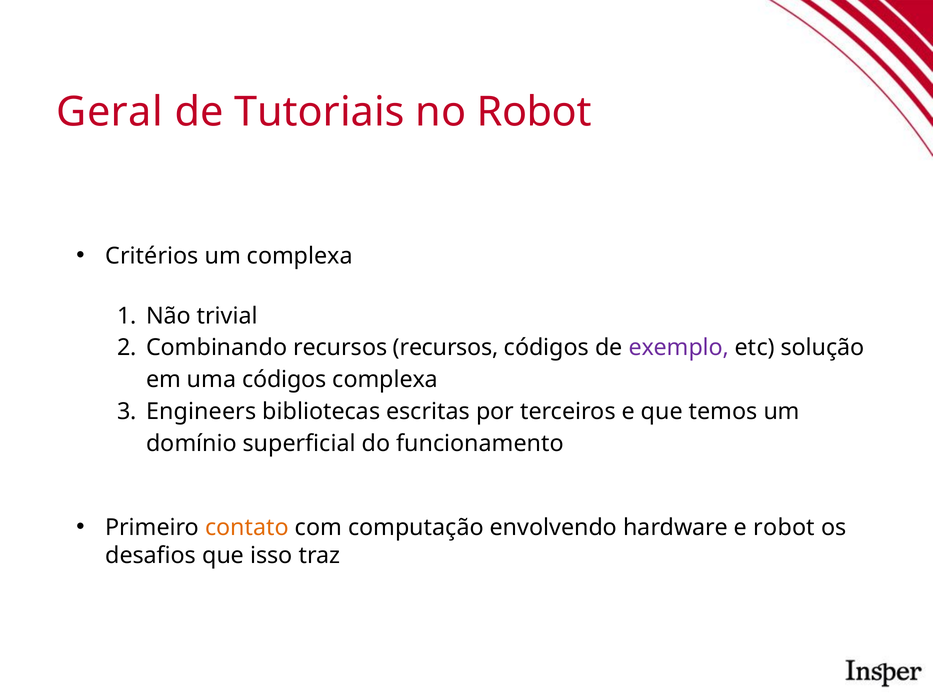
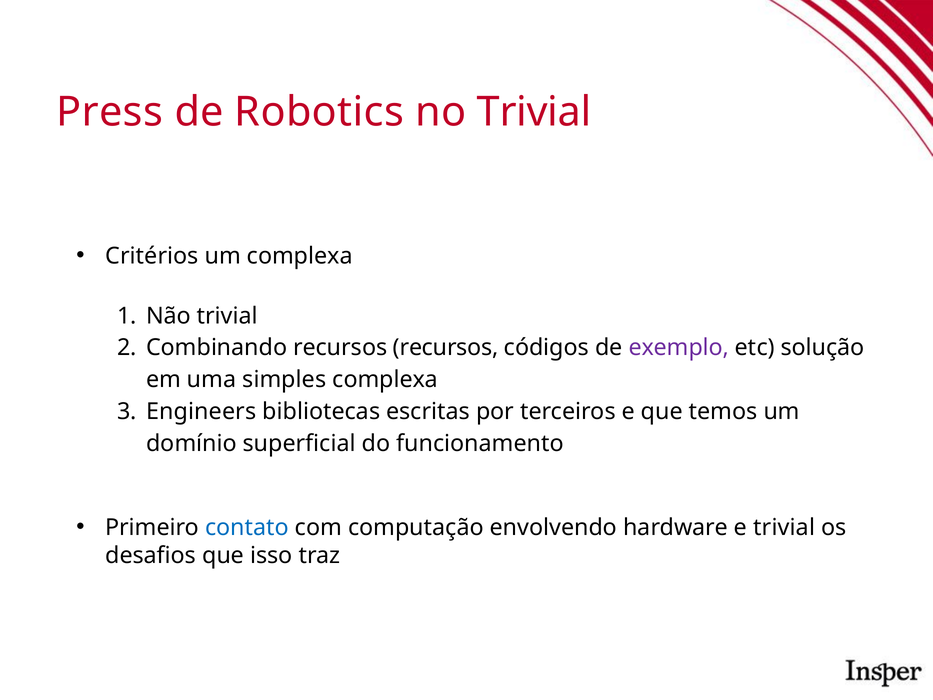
Geral: Geral -> Press
Tutoriais: Tutoriais -> Robotics
no Robot: Robot -> Trivial
uma códigos: códigos -> simples
contato colour: orange -> blue
e robot: robot -> trivial
